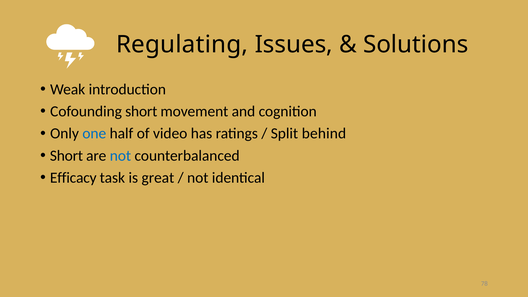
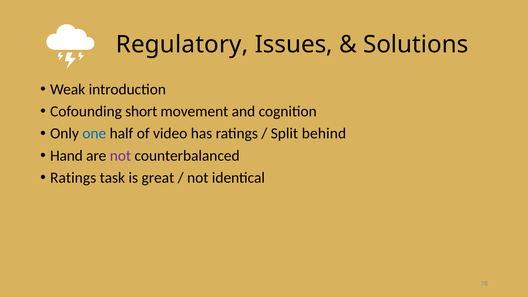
Regulating: Regulating -> Regulatory
Short at (66, 156): Short -> Hand
not at (120, 156) colour: blue -> purple
Efficacy at (73, 178): Efficacy -> Ratings
